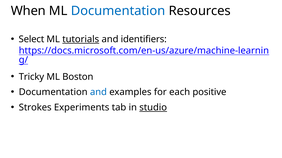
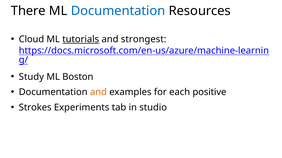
When: When -> There
Select: Select -> Cloud
identifiers: identifiers -> strongest
Tricky: Tricky -> Study
and at (98, 92) colour: blue -> orange
studio underline: present -> none
